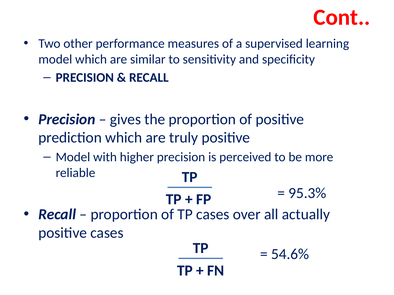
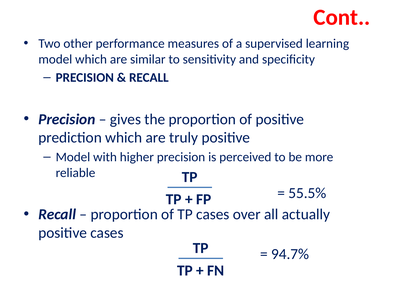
95.3%: 95.3% -> 55.5%
54.6%: 54.6% -> 94.7%
